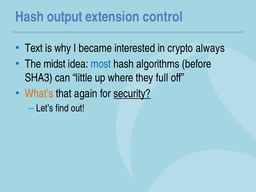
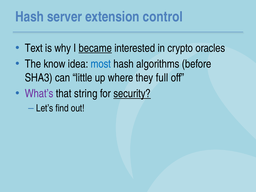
output: output -> server
became underline: none -> present
always: always -> oracles
midst: midst -> know
What’s colour: orange -> purple
again: again -> string
